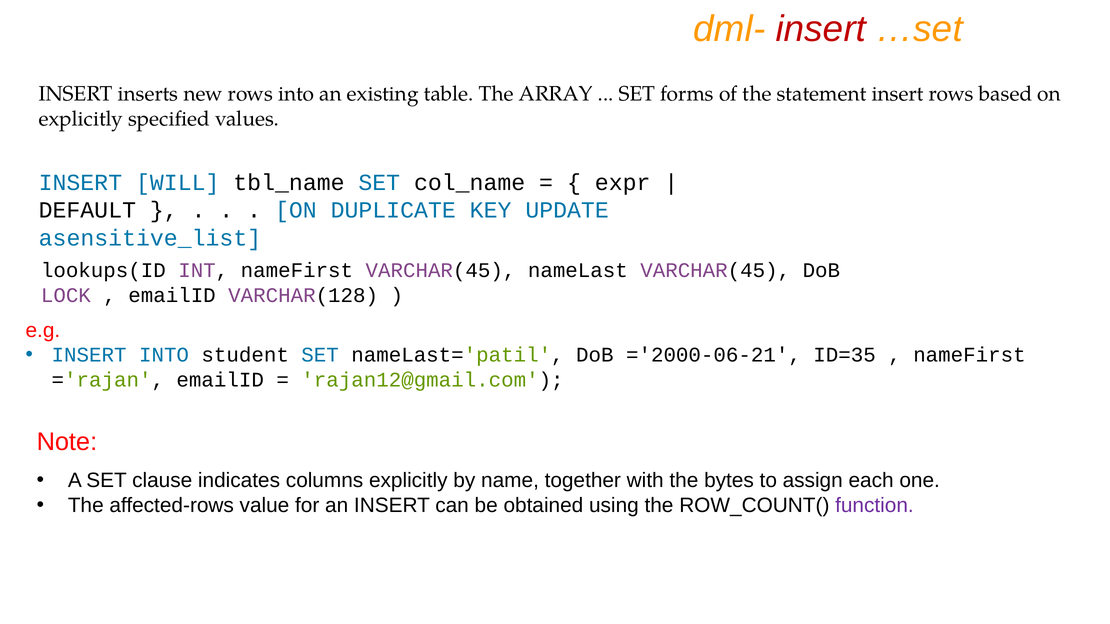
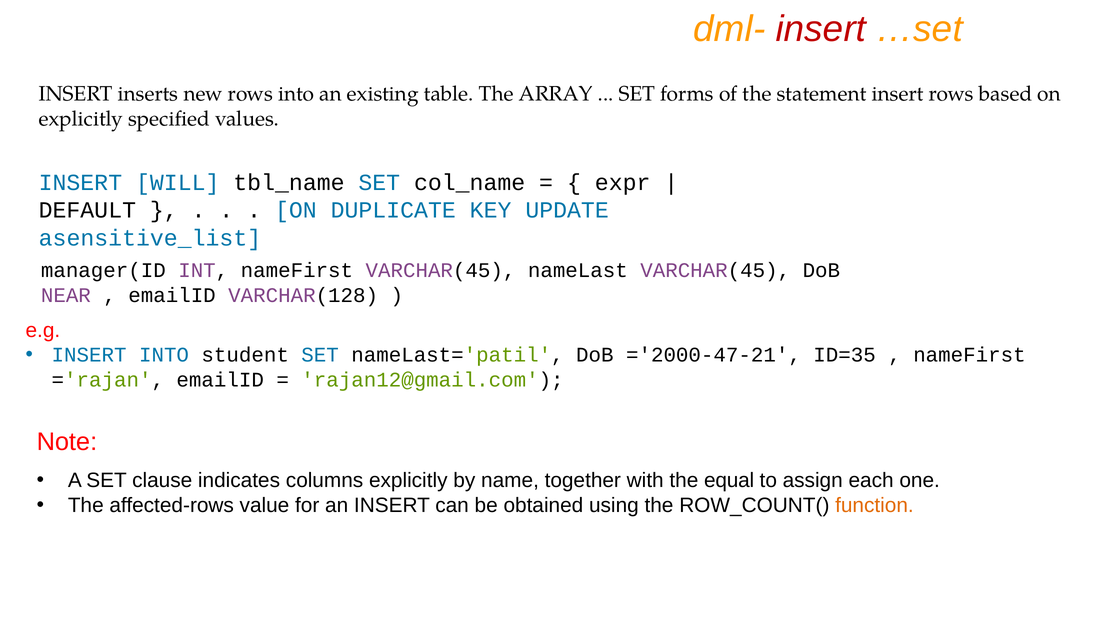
lookups(ID: lookups(ID -> manager(ID
LOCK: LOCK -> NEAR
='2000-06-21: ='2000-06-21 -> ='2000-47-21
bytes: bytes -> equal
function colour: purple -> orange
